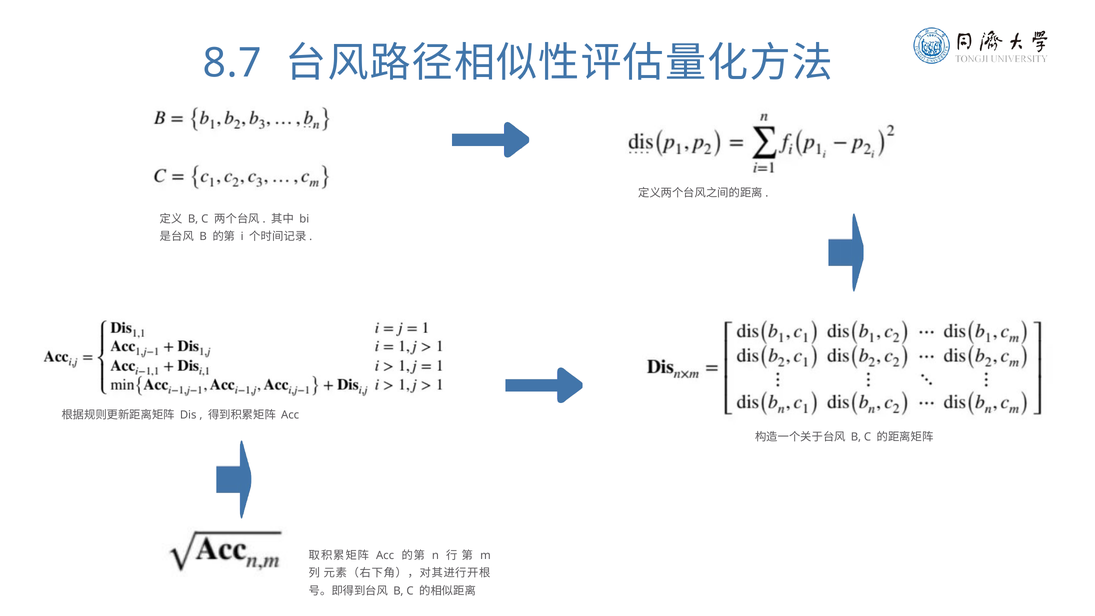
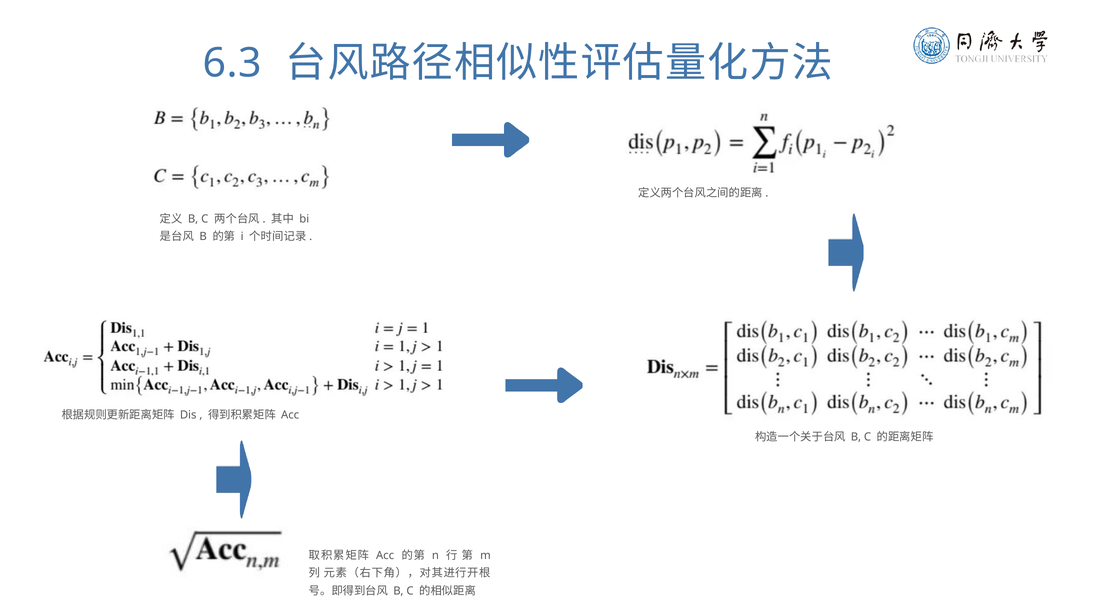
8.7: 8.7 -> 6.3
